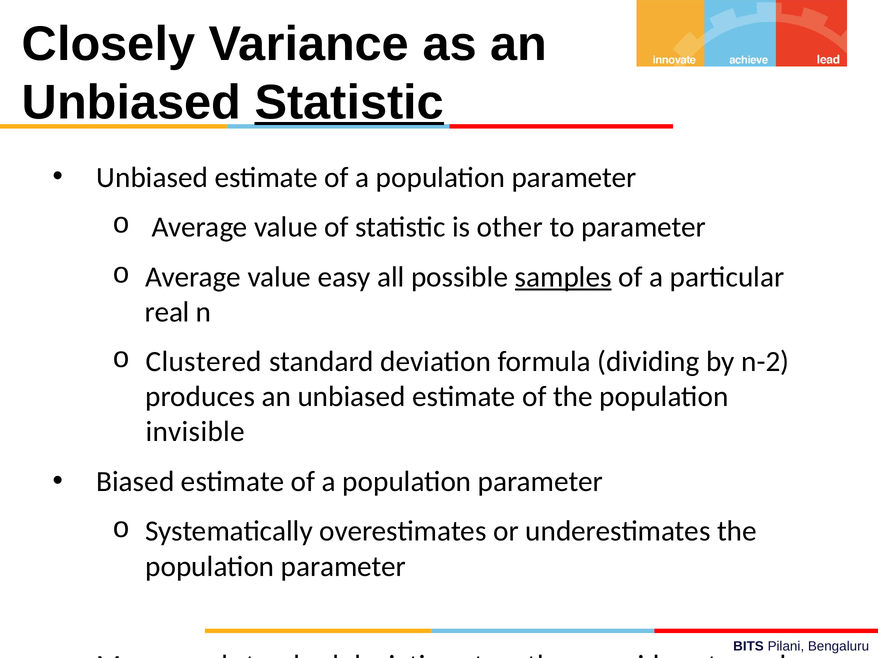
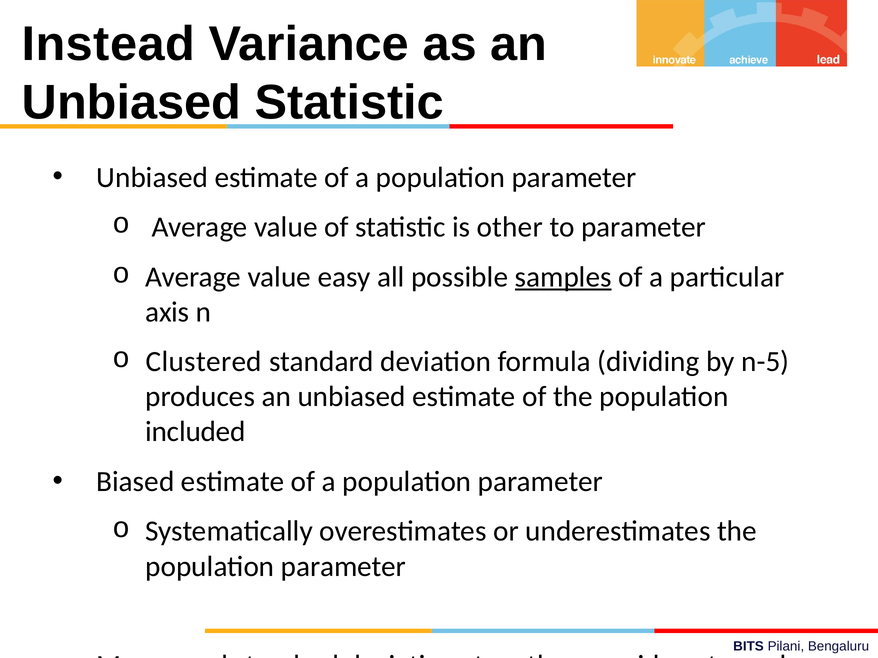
Closely: Closely -> Instead
Statistic at (349, 103) underline: present -> none
real: real -> axis
n-2: n-2 -> n-5
invisible: invisible -> included
